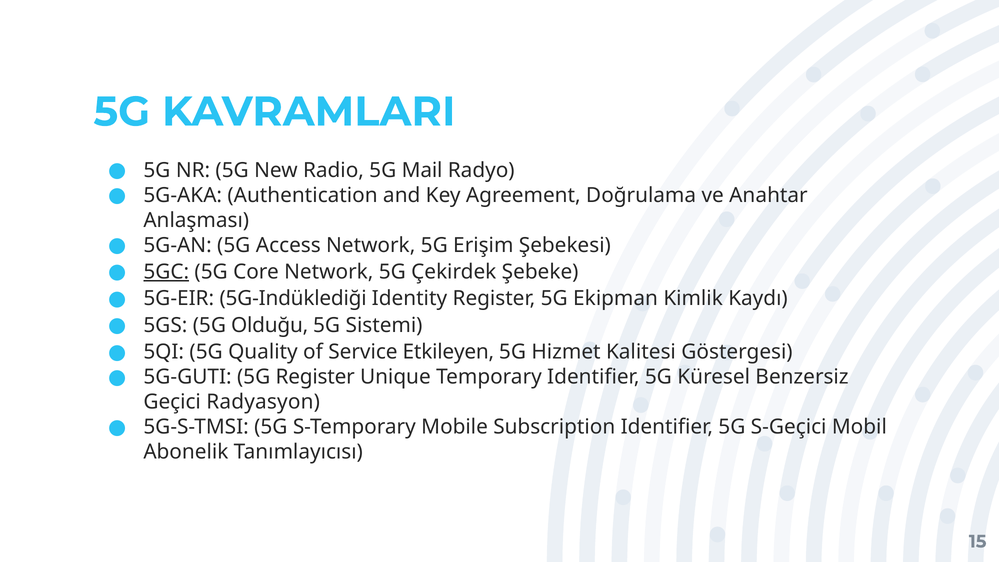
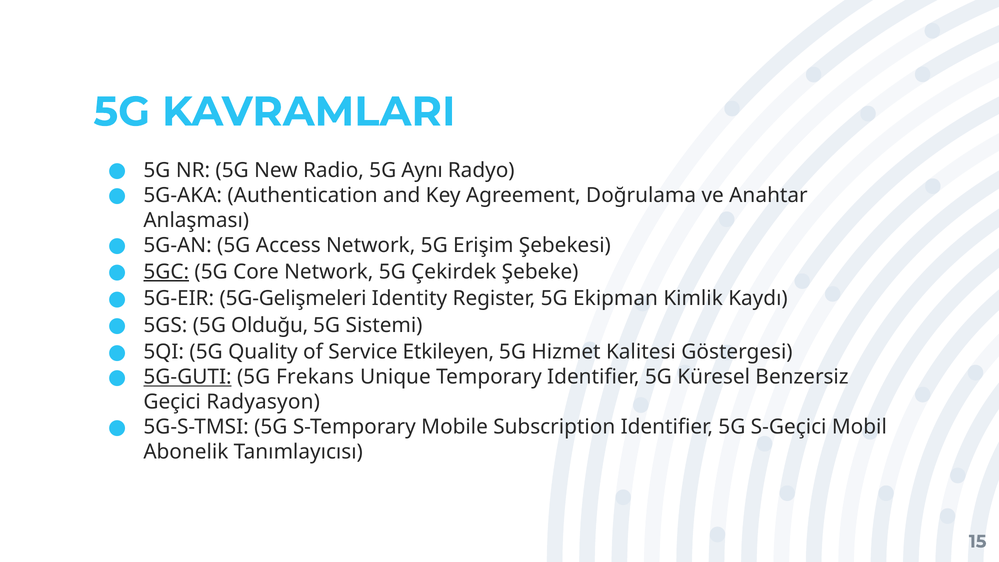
Mail: Mail -> Aynı
5G-Indüklediği: 5G-Indüklediği -> 5G-Gelişmeleri
5G-GUTI underline: none -> present
5G Register: Register -> Frekans
